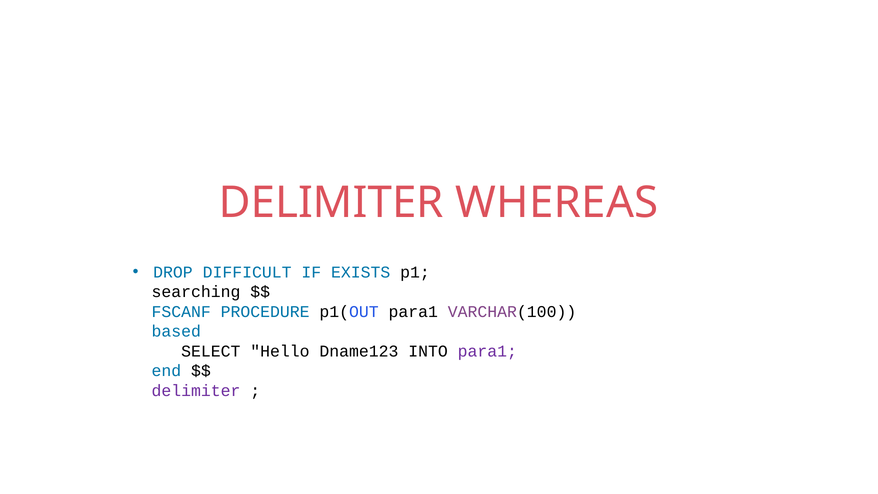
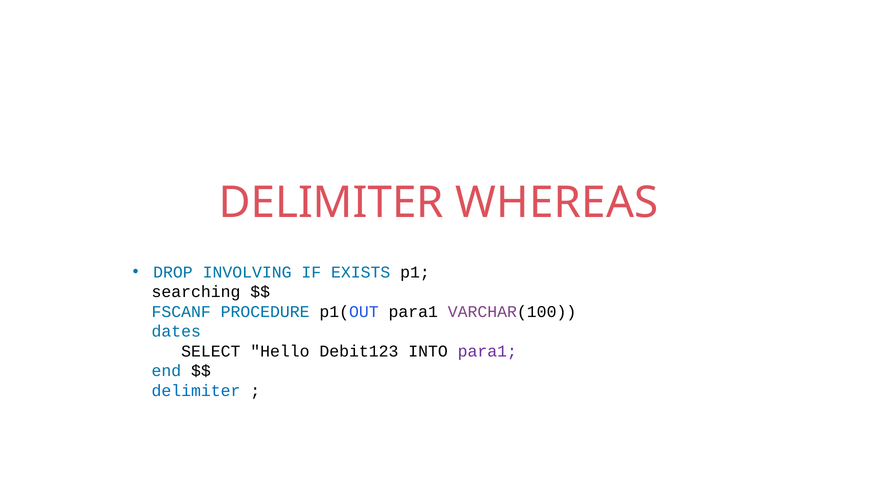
DIFFICULT: DIFFICULT -> INVOLVING
based: based -> dates
Dname123: Dname123 -> Debit123
delimiter at (196, 391) colour: purple -> blue
